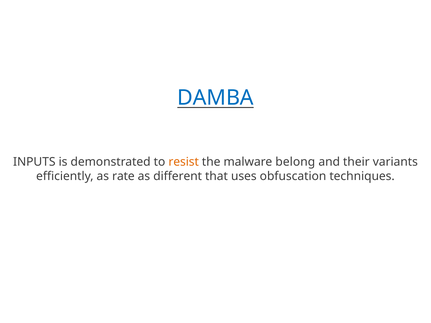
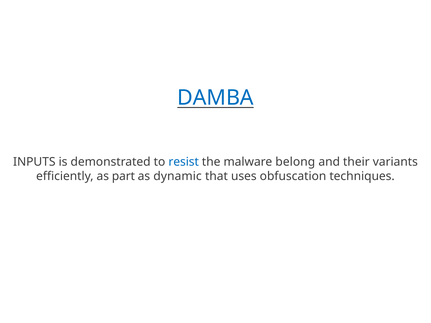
resist colour: orange -> blue
rate: rate -> part
different: different -> dynamic
